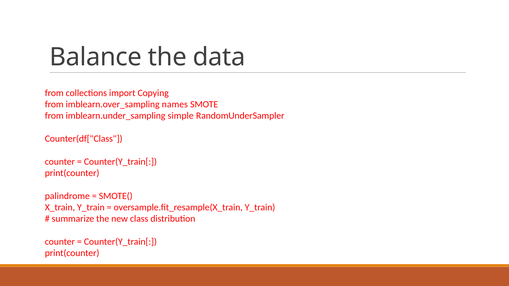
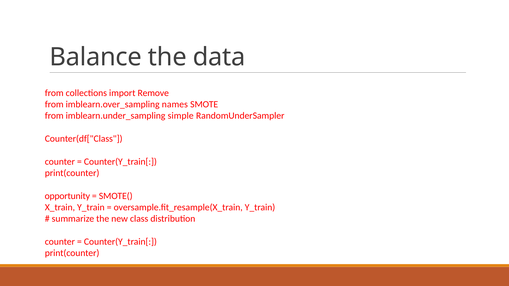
Copying: Copying -> Remove
palindrome: palindrome -> opportunity
